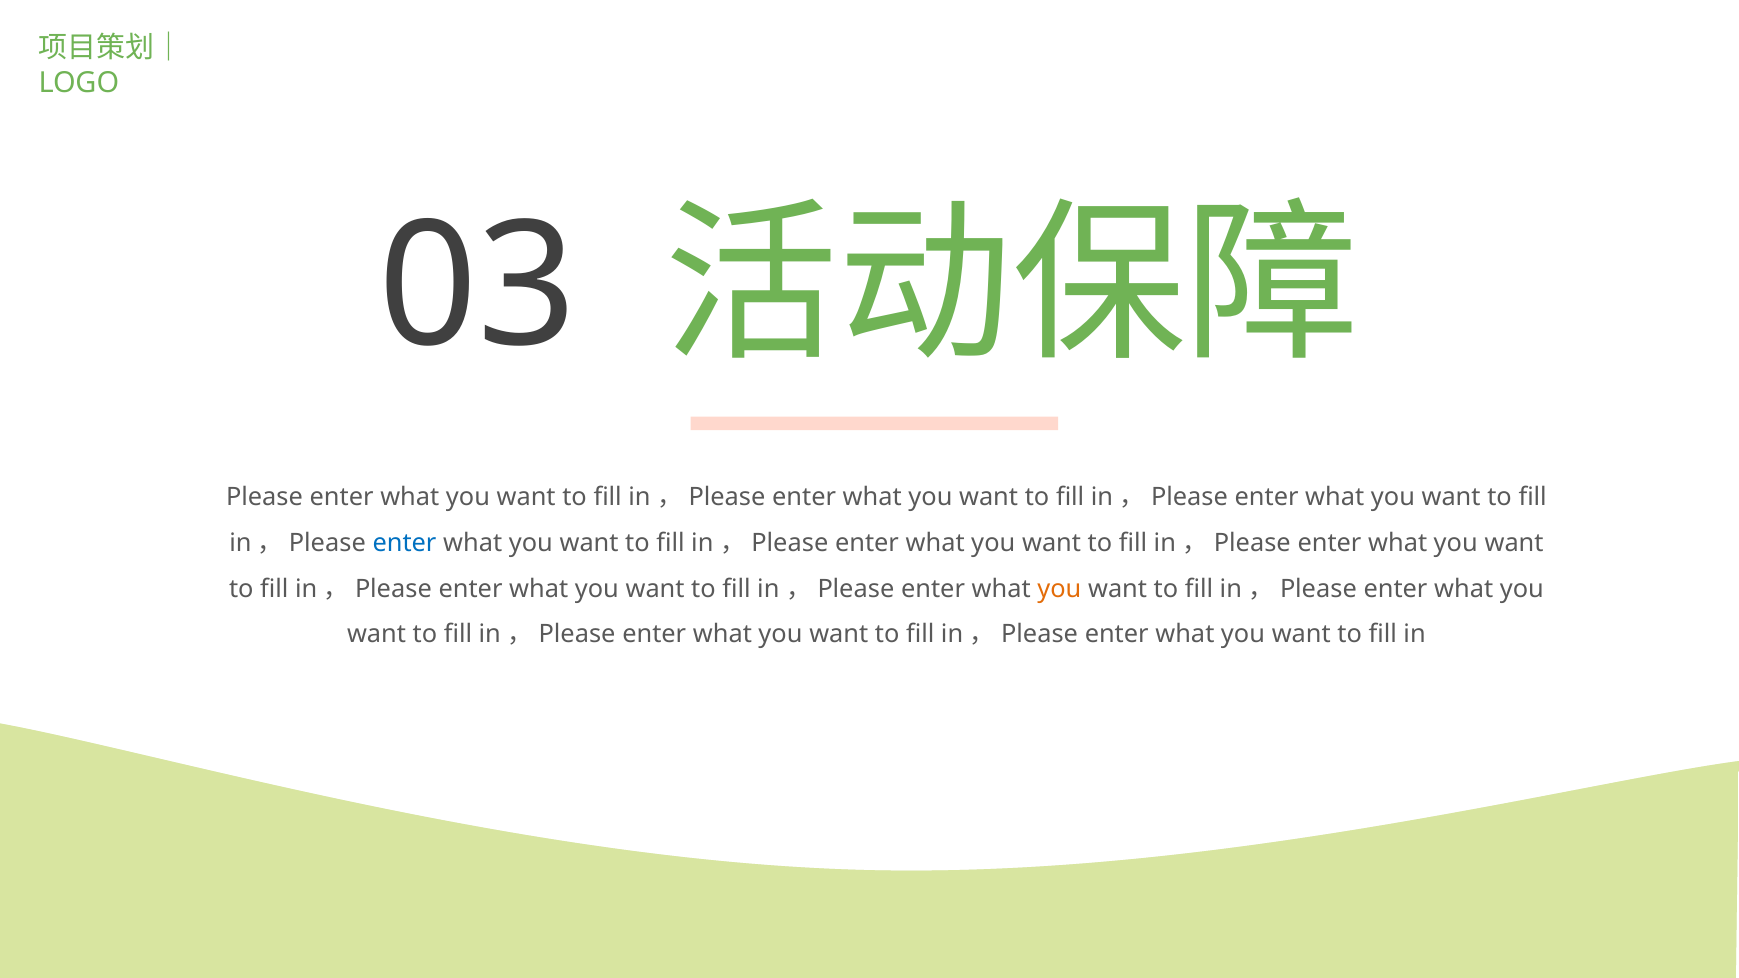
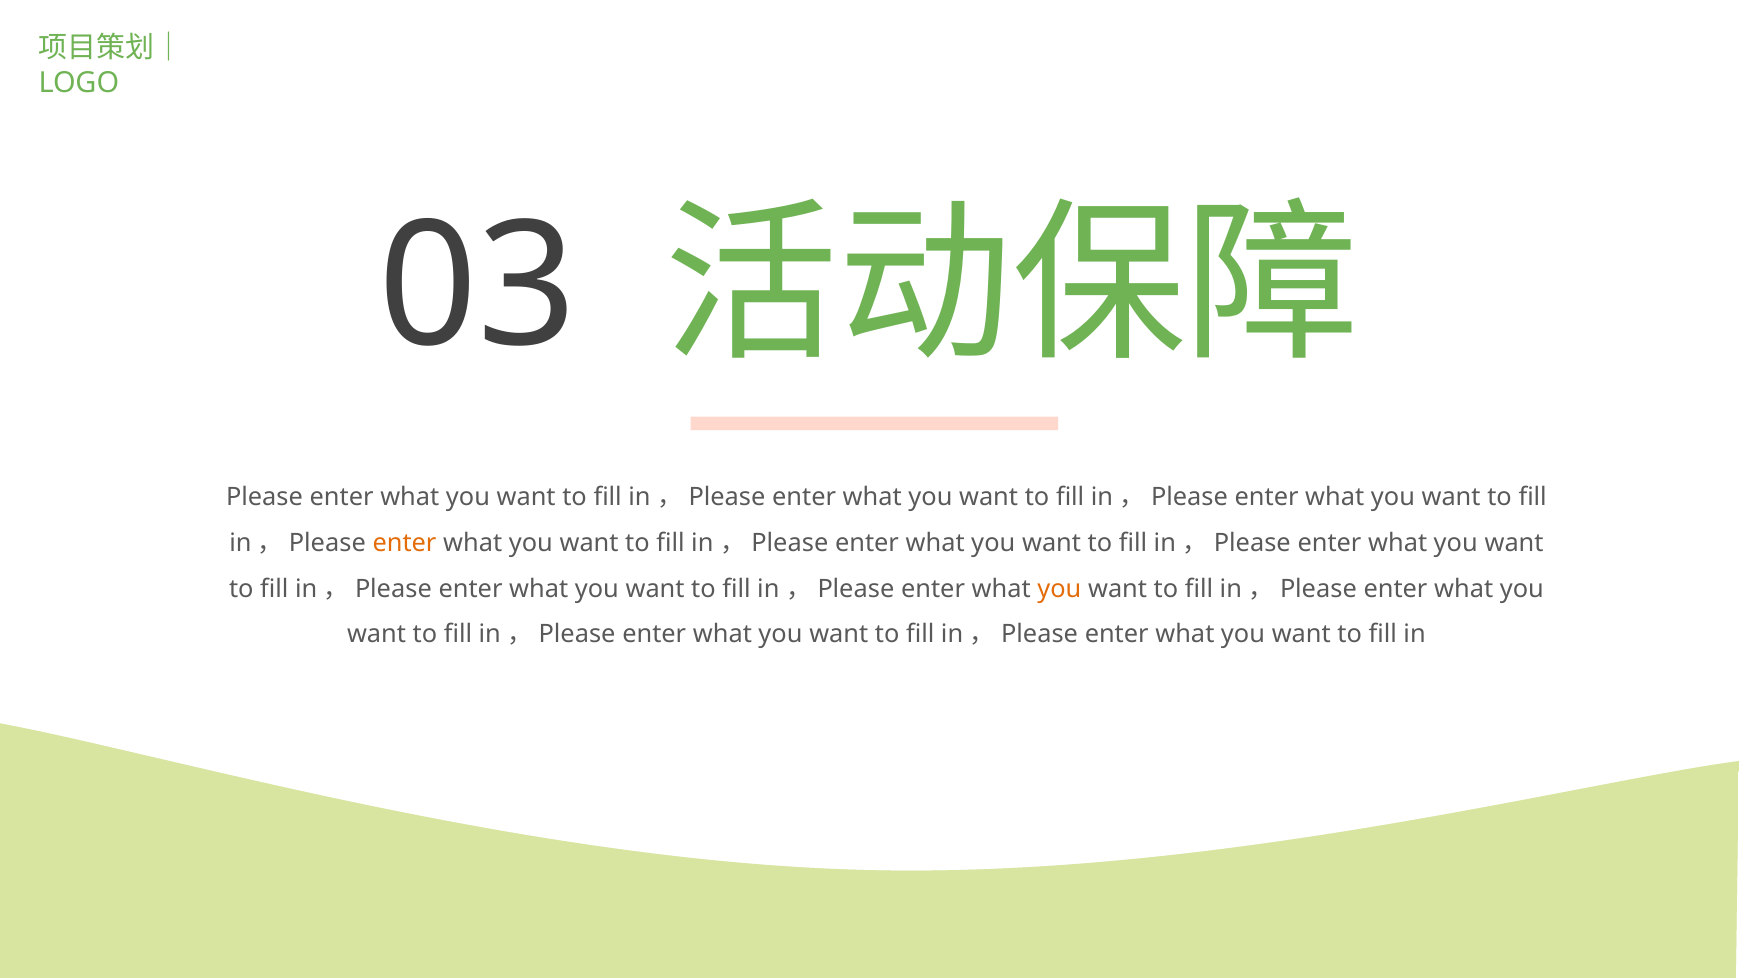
enter at (405, 543) colour: blue -> orange
